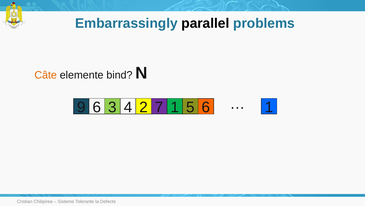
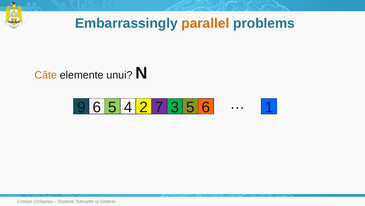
parallel colour: black -> orange
bind: bind -> unui
6 3: 3 -> 5
7 1: 1 -> 3
